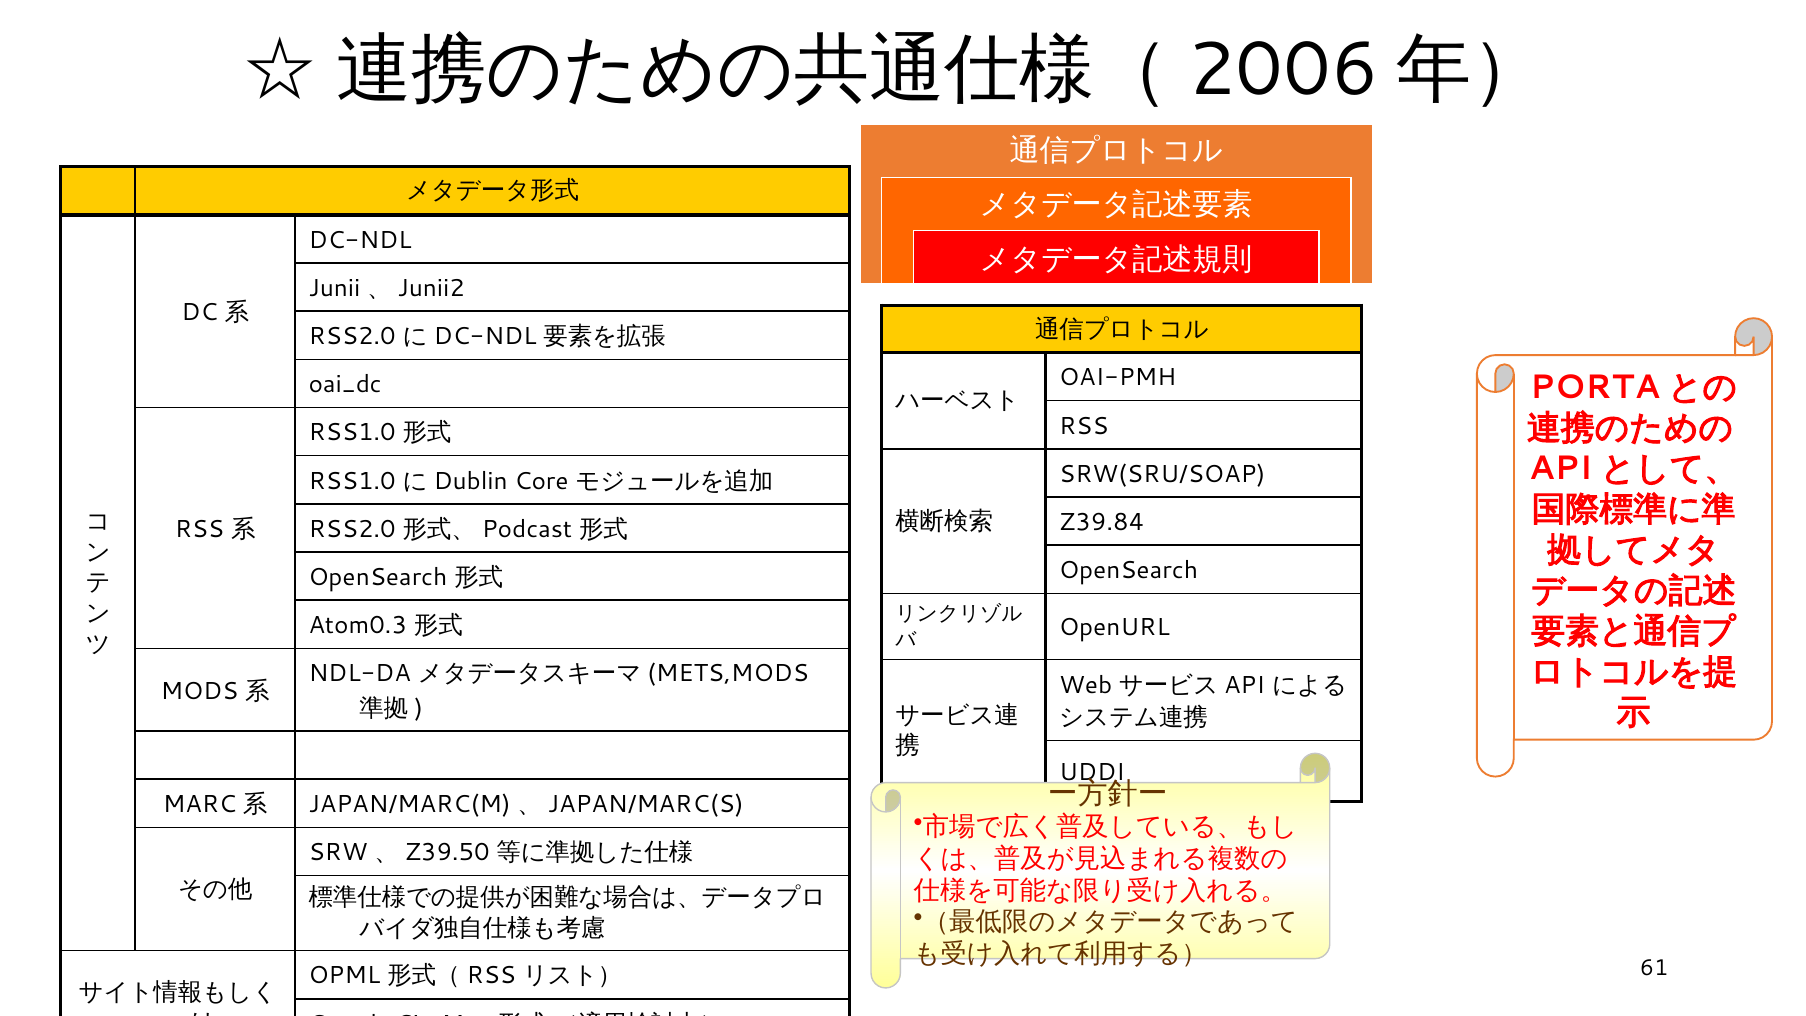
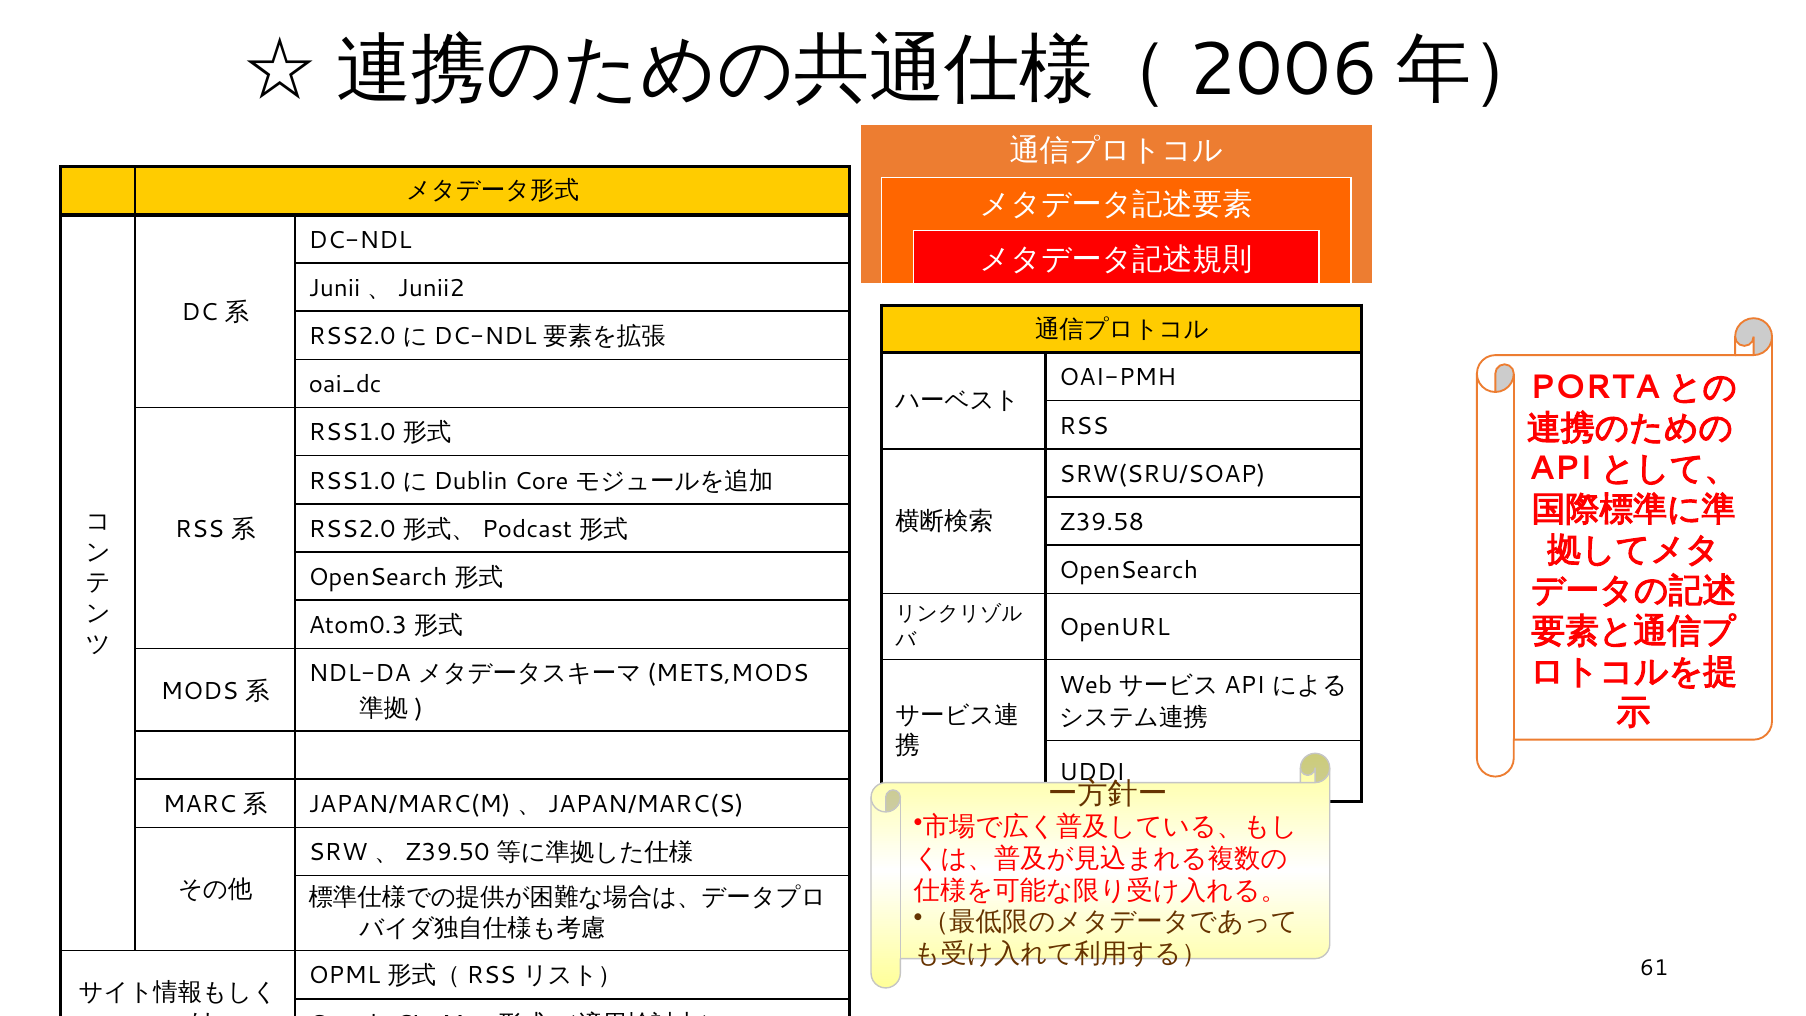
Z39.84: Z39.84 -> Z39.58
